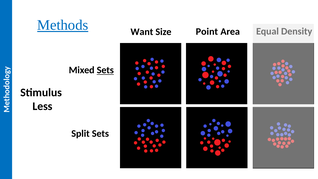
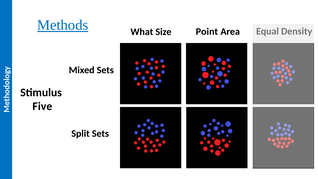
Want: Want -> What
Sets at (105, 70) underline: present -> none
Less: Less -> Five
